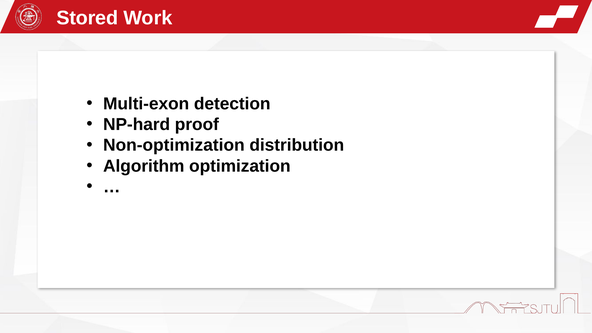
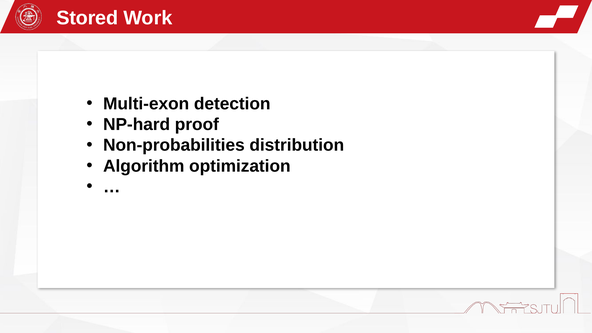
Non-optimization: Non-optimization -> Non-probabilities
